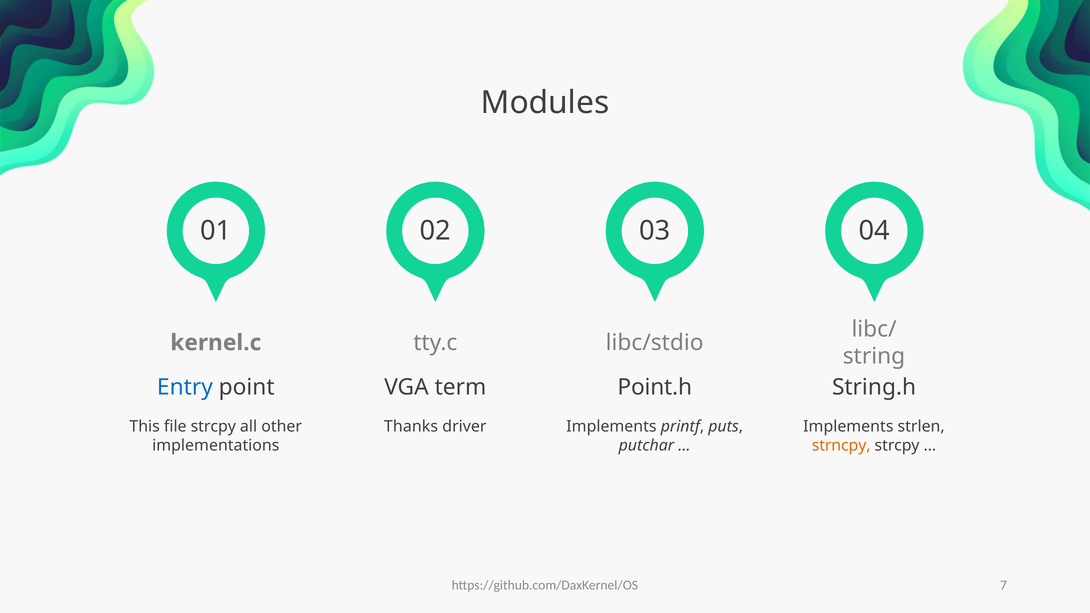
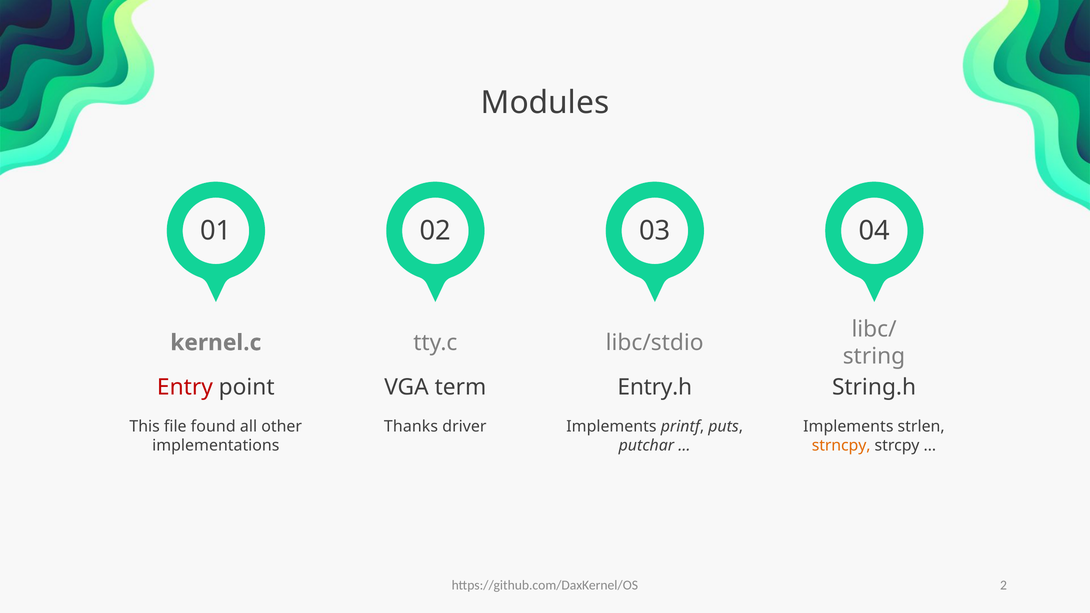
Entry colour: blue -> red
Point.h: Point.h -> Entry.h
file strcpy: strcpy -> found
7: 7 -> 2
